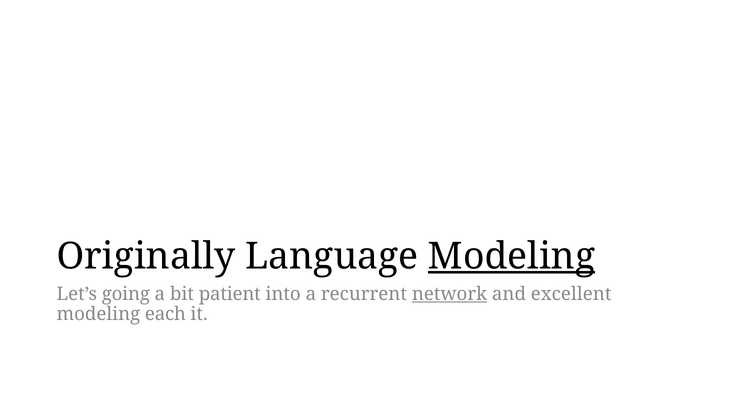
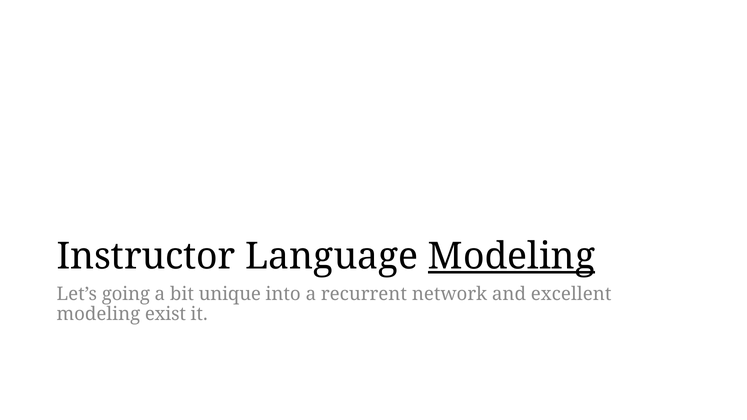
Originally: Originally -> Instructor
patient: patient -> unique
network underline: present -> none
each: each -> exist
